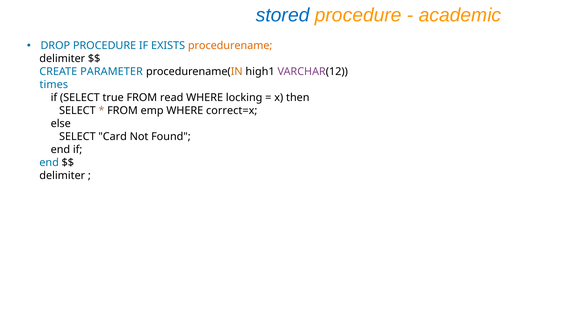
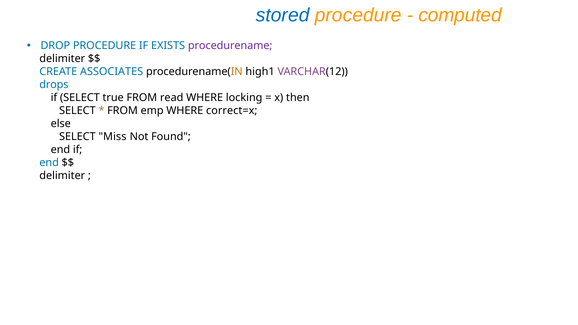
academic: academic -> computed
procedurename colour: orange -> purple
PARAMETER: PARAMETER -> ASSOCIATES
times: times -> drops
Card: Card -> Miss
